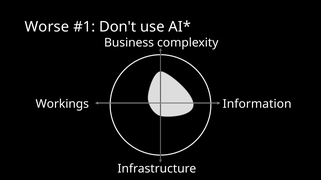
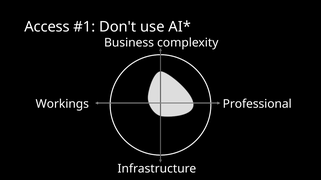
Worse: Worse -> Access
Information: Information -> Professional
